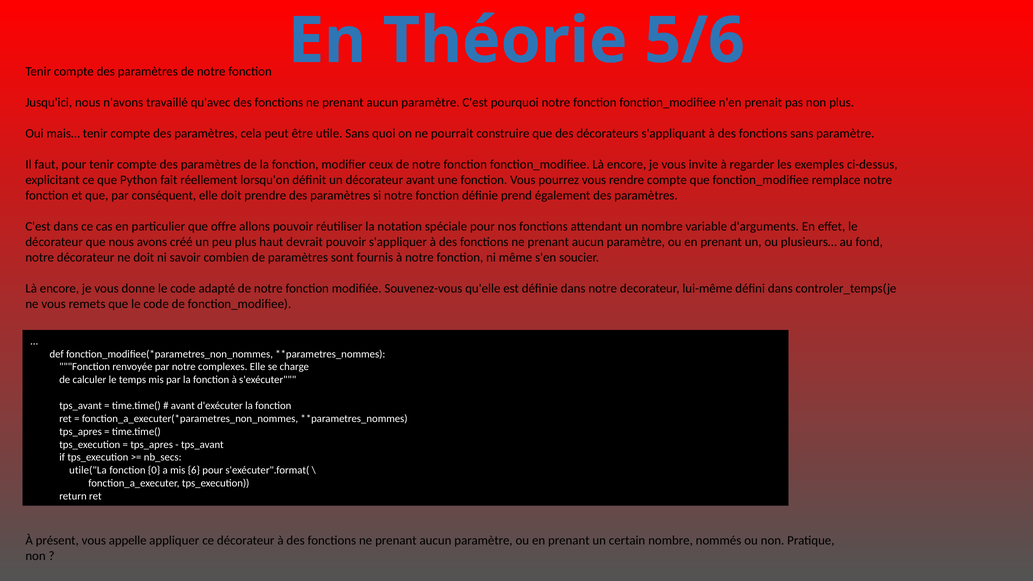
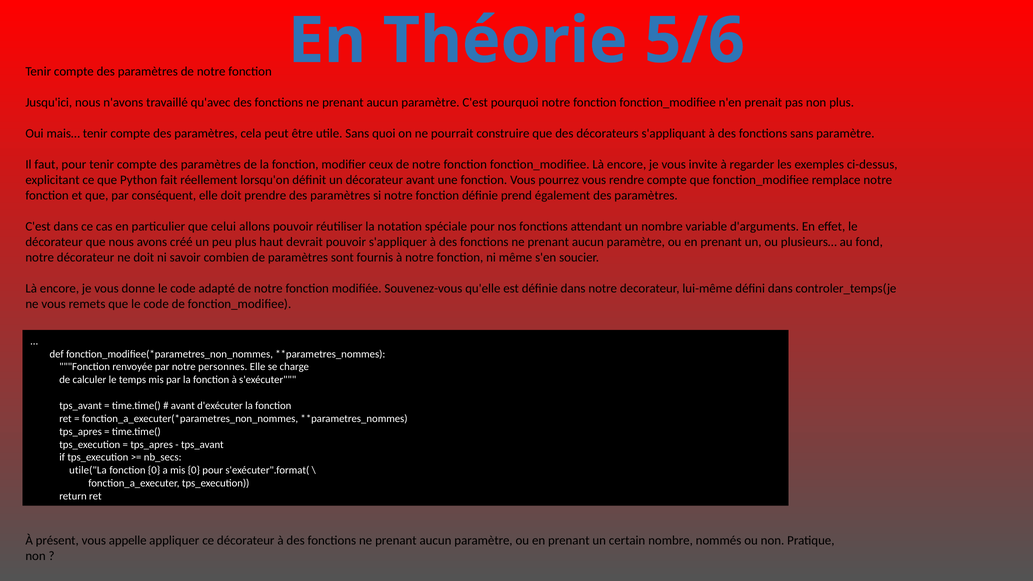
offre: offre -> celui
complexes: complexes -> personnes
mis 6: 6 -> 0
